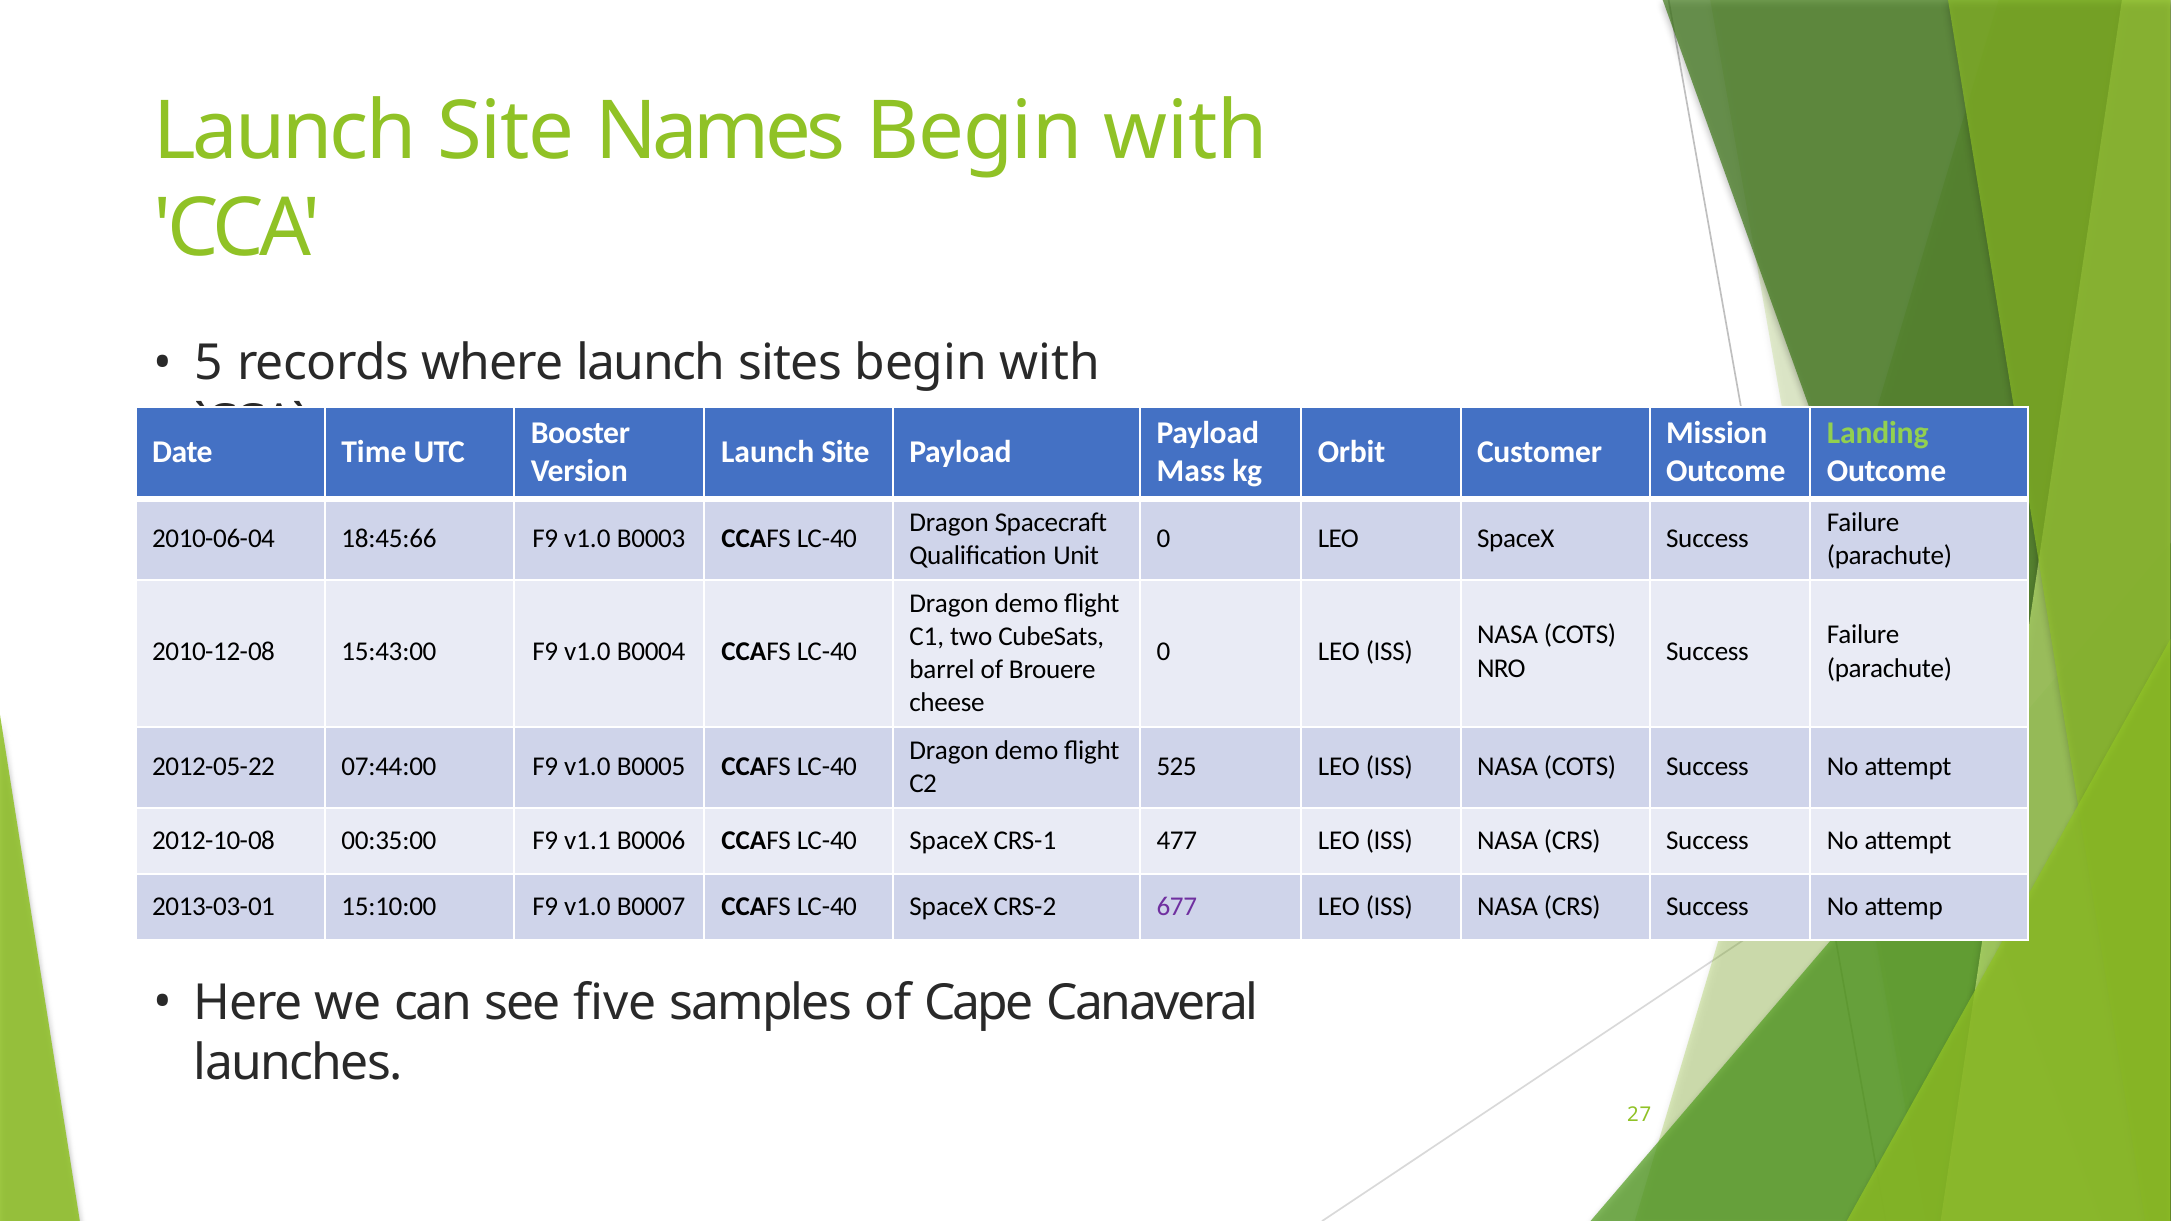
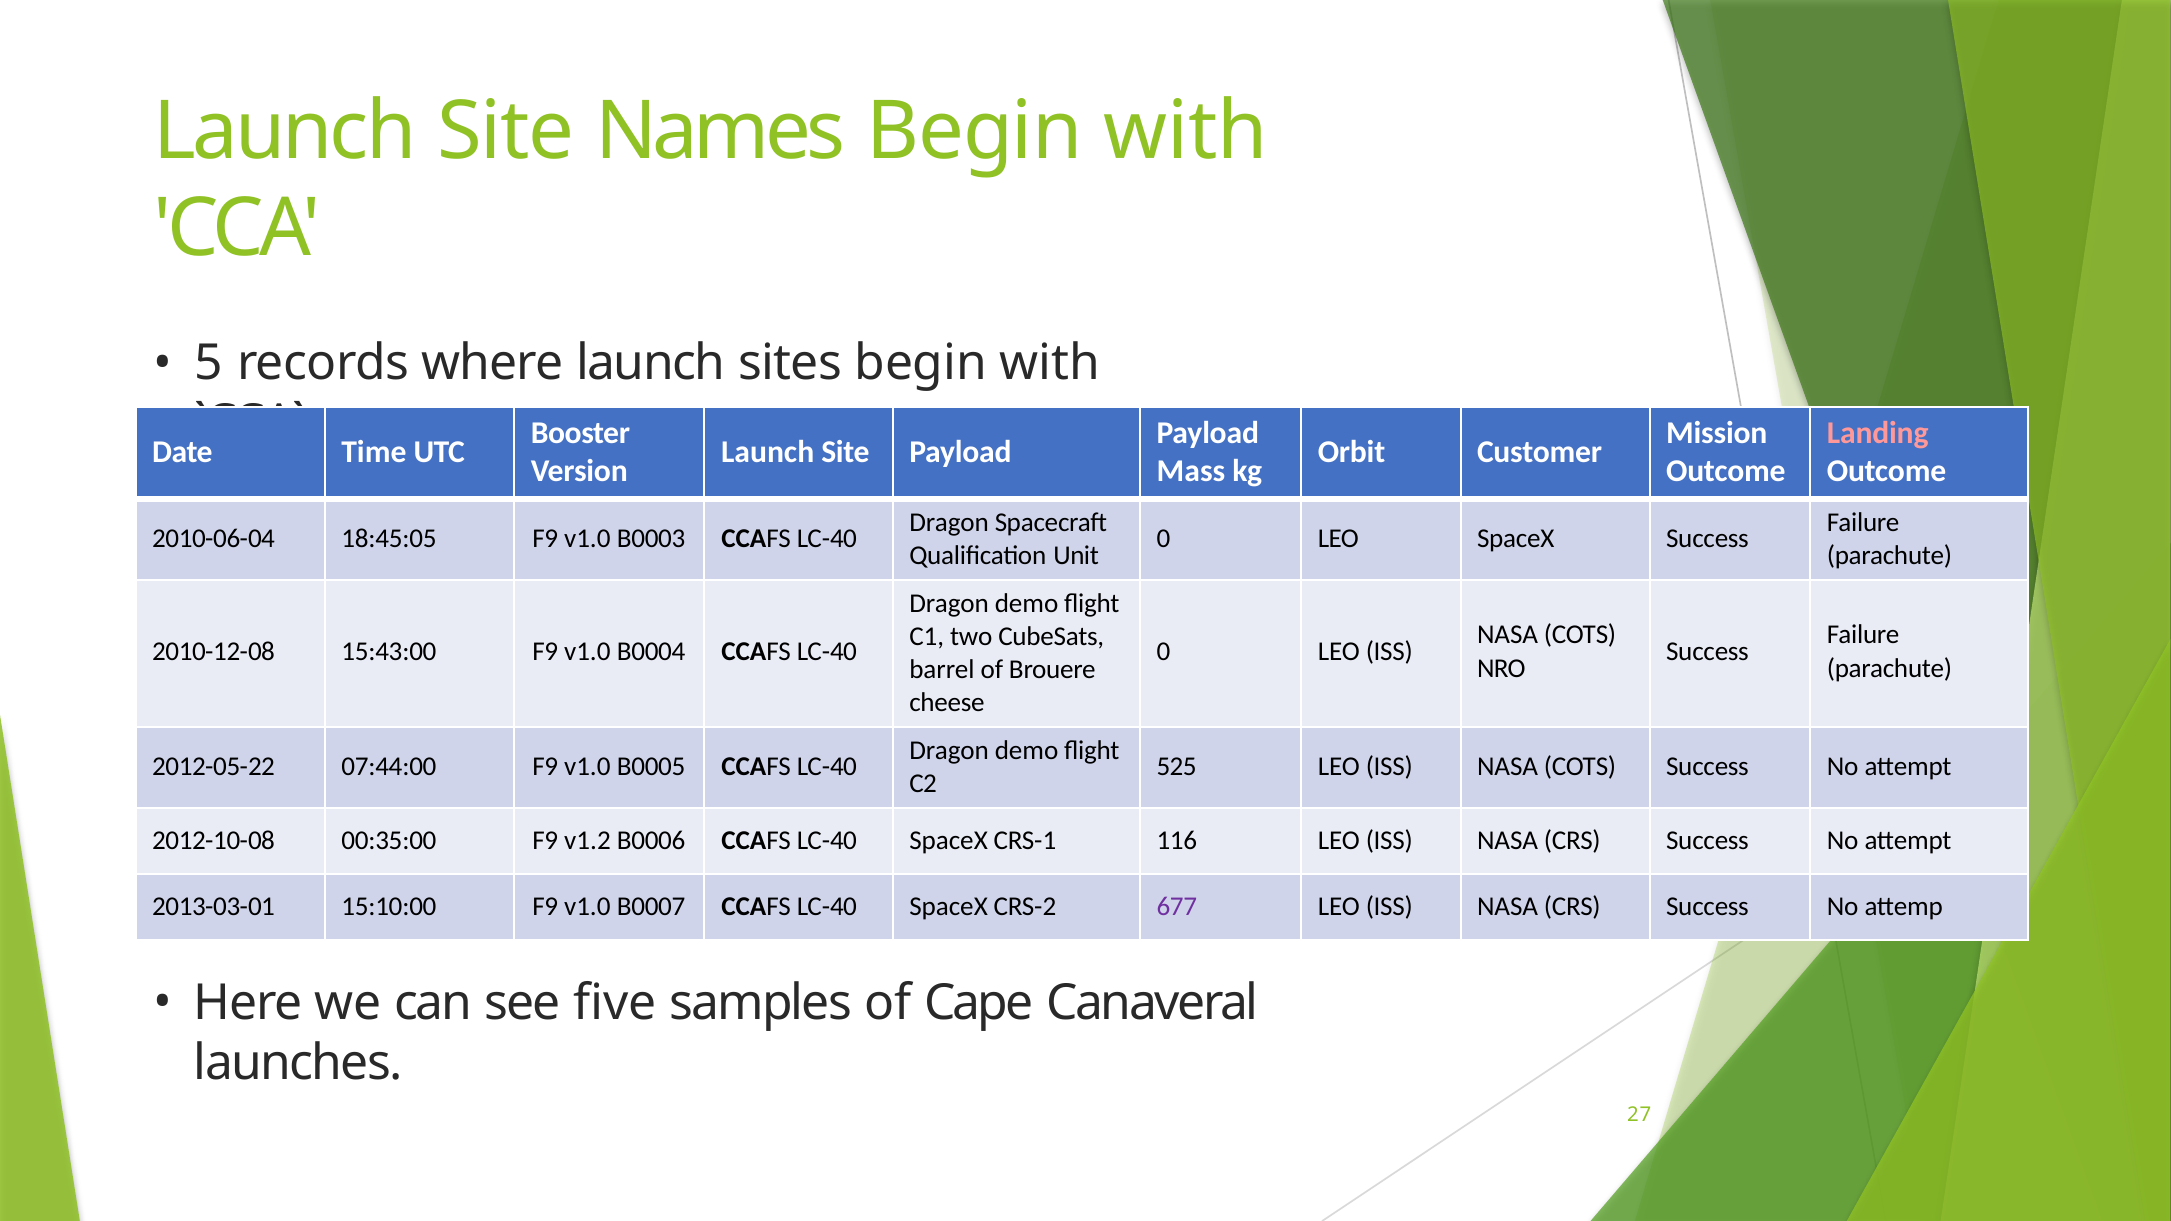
Landing colour: light green -> pink
18:45:66: 18:45:66 -> 18:45:05
v1.1: v1.1 -> v1.2
477: 477 -> 116
